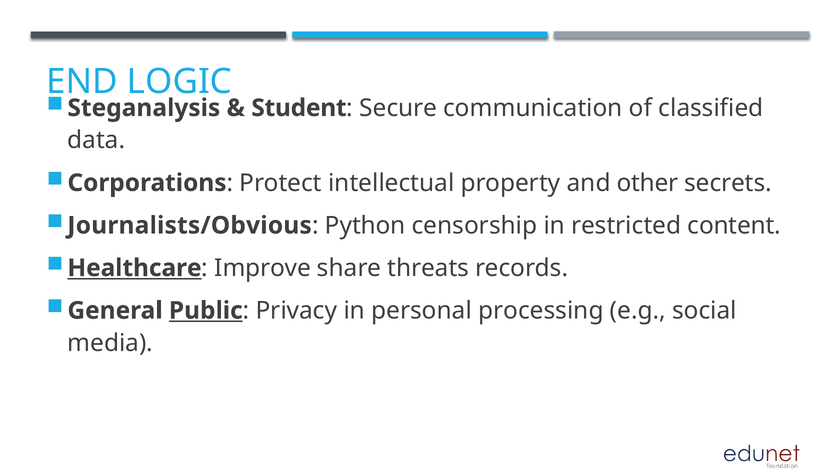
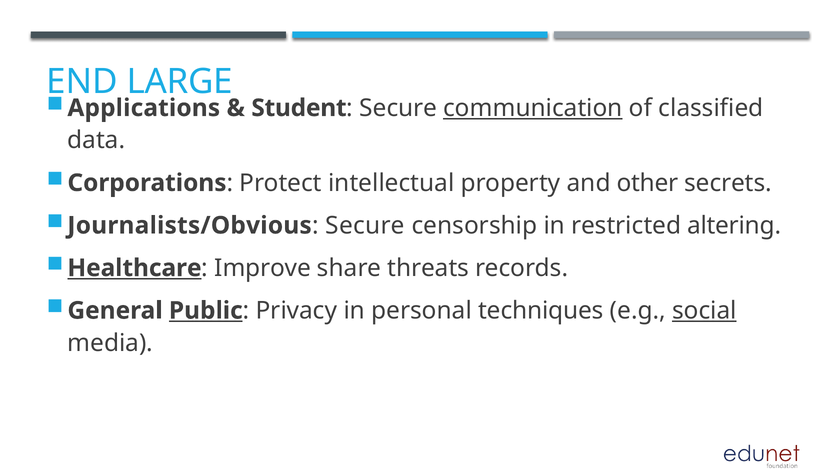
LOGIC: LOGIC -> LARGE
Steganalysis: Steganalysis -> Applications
communication underline: none -> present
Python at (365, 225): Python -> Secure
content: content -> altering
processing: processing -> techniques
social underline: none -> present
